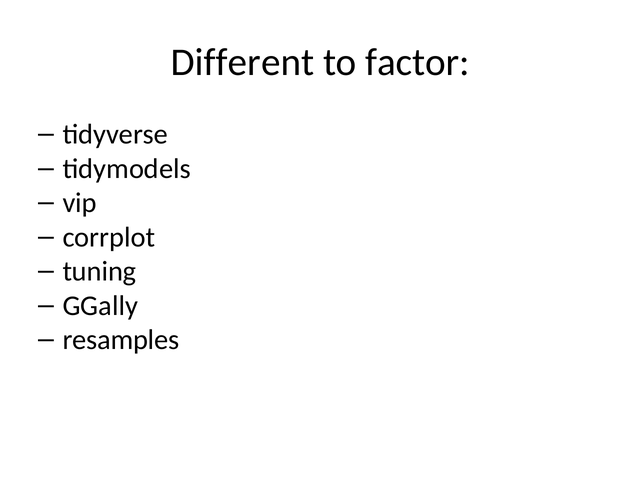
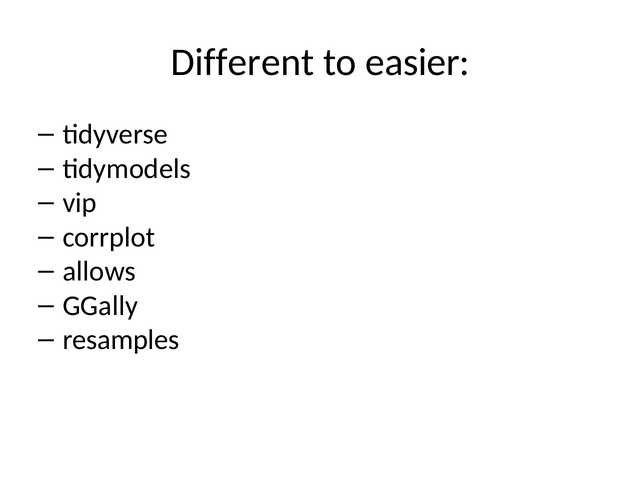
factor: factor -> easier
tuning: tuning -> allows
